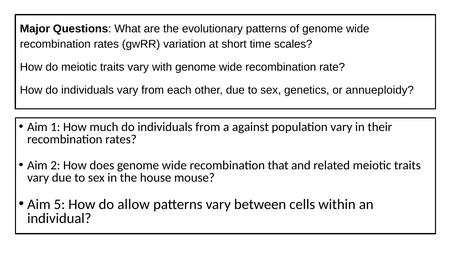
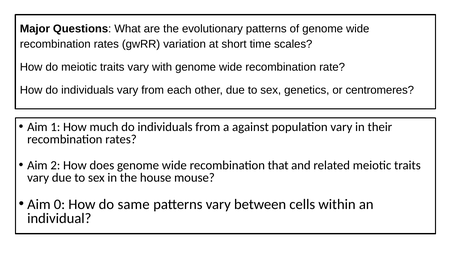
annueploidy: annueploidy -> centromeres
5: 5 -> 0
allow: allow -> same
